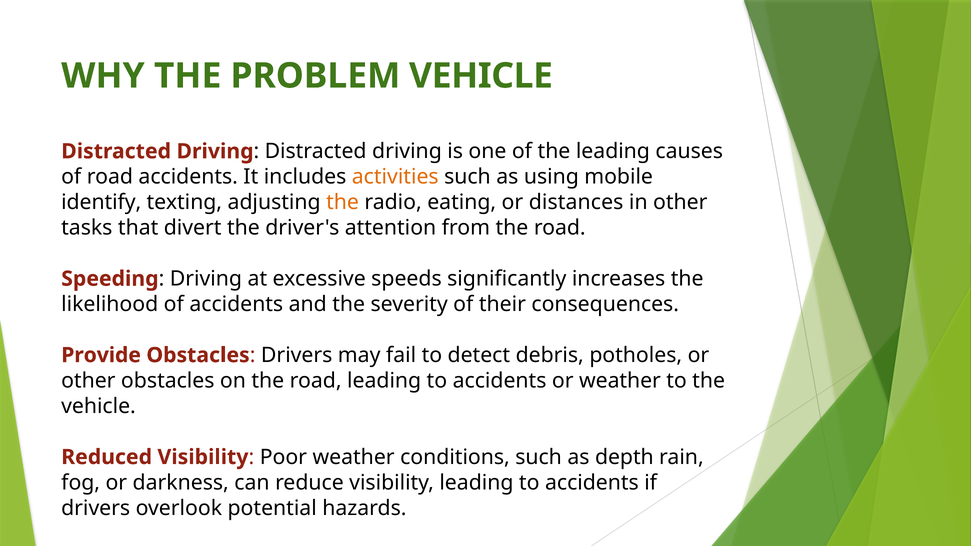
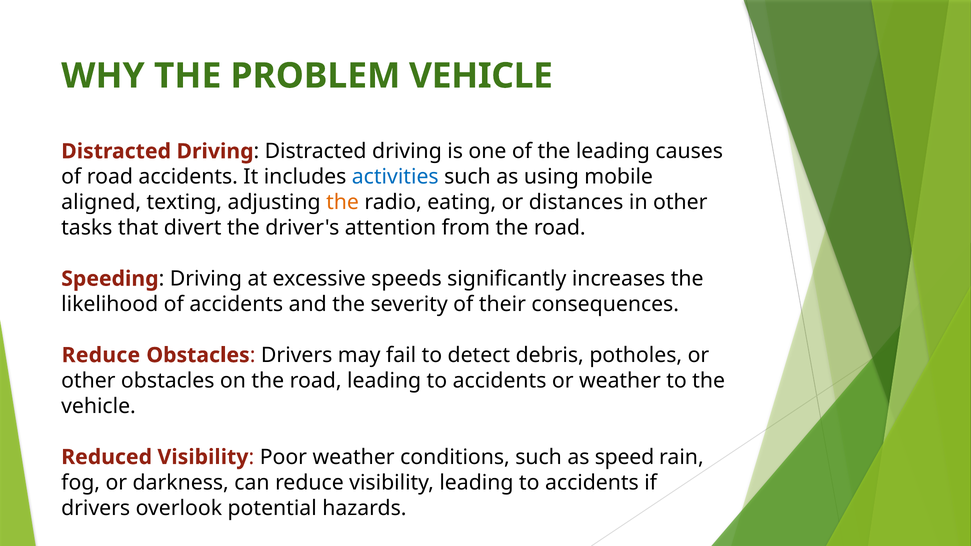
activities colour: orange -> blue
identify: identify -> aligned
Provide at (101, 355): Provide -> Reduce
depth: depth -> speed
